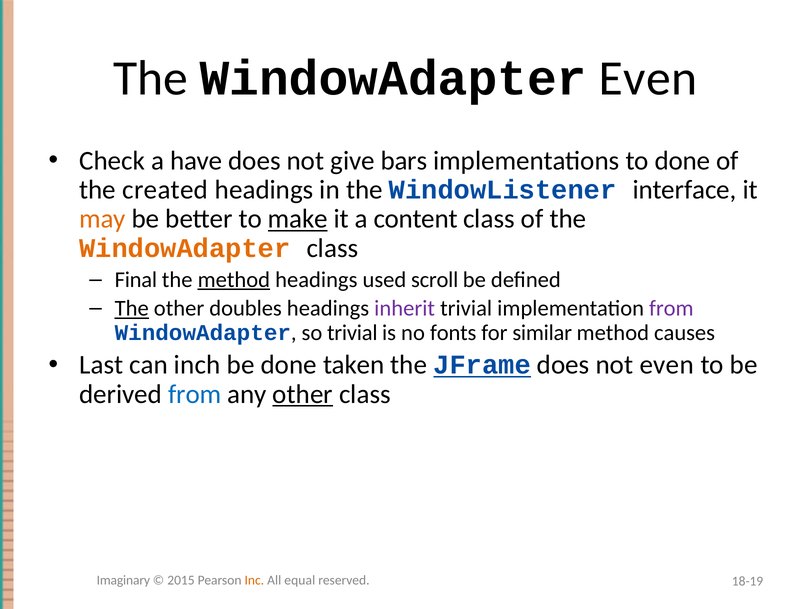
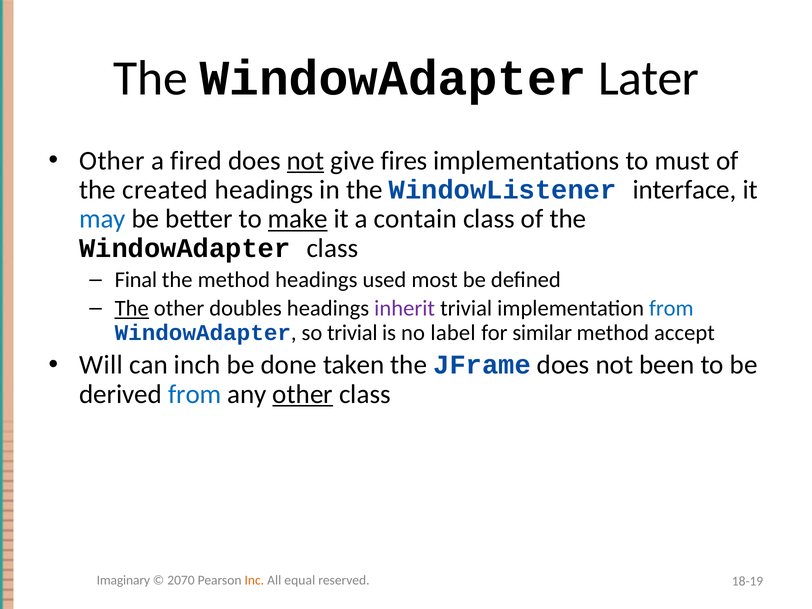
WindowAdapter Even: Even -> Later
Check at (112, 161): Check -> Other
have: have -> fired
not at (306, 161) underline: none -> present
bars: bars -> fires
to done: done -> must
may colour: orange -> blue
content: content -> contain
WindowAdapter at (185, 248) colour: orange -> black
method at (234, 280) underline: present -> none
scroll: scroll -> most
from at (671, 308) colour: purple -> blue
fonts: fonts -> label
causes: causes -> accept
Last: Last -> Will
JFrame underline: present -> none
not even: even -> been
2015: 2015 -> 2070
